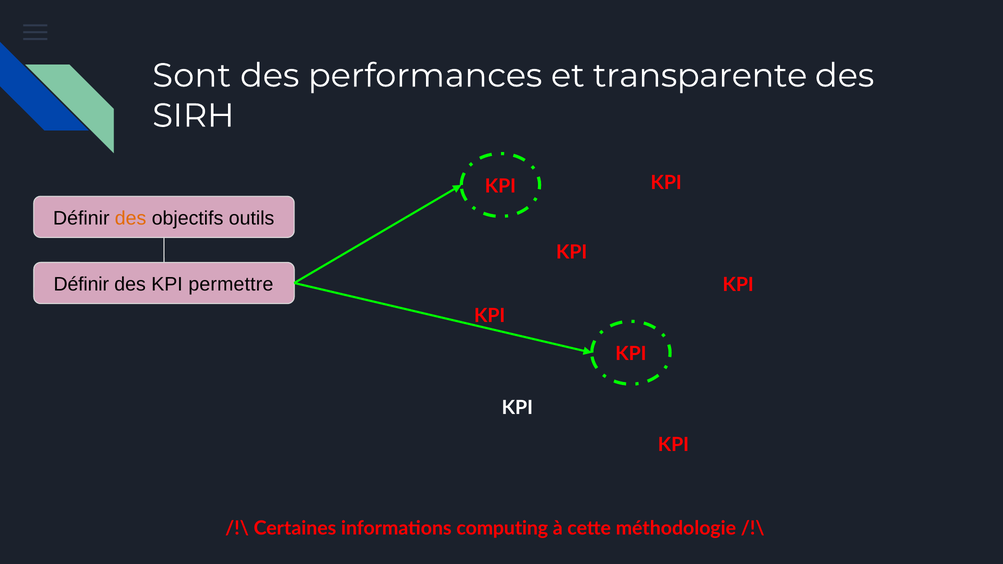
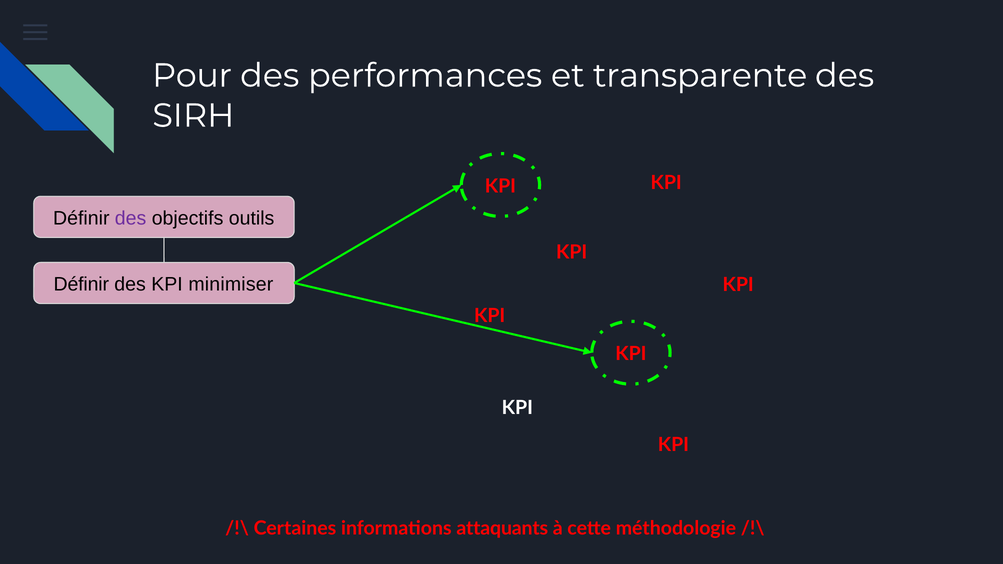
Sont: Sont -> Pour
des at (131, 218) colour: orange -> purple
permettre: permettre -> minimiser
computing: computing -> attaquants
